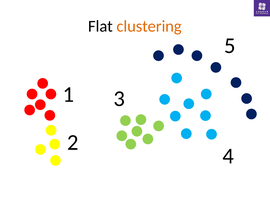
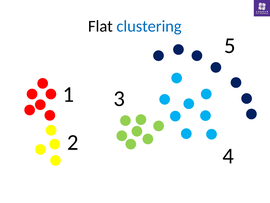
clustering colour: orange -> blue
